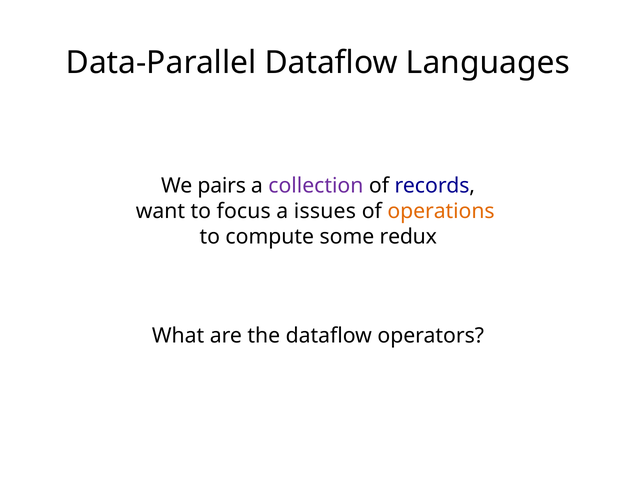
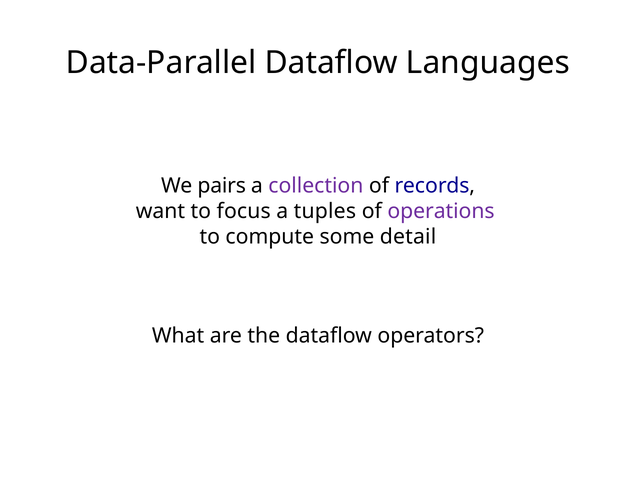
issues: issues -> tuples
operations colour: orange -> purple
redux: redux -> detail
